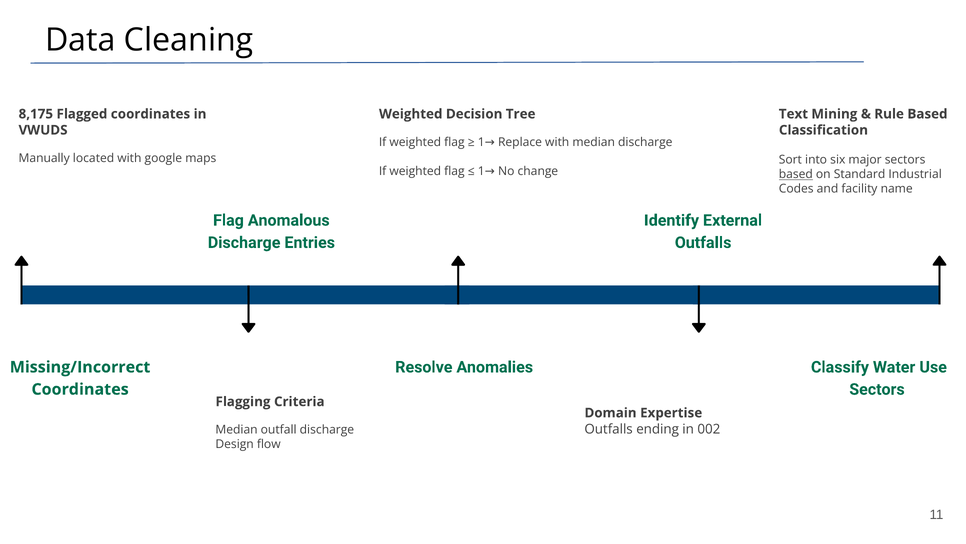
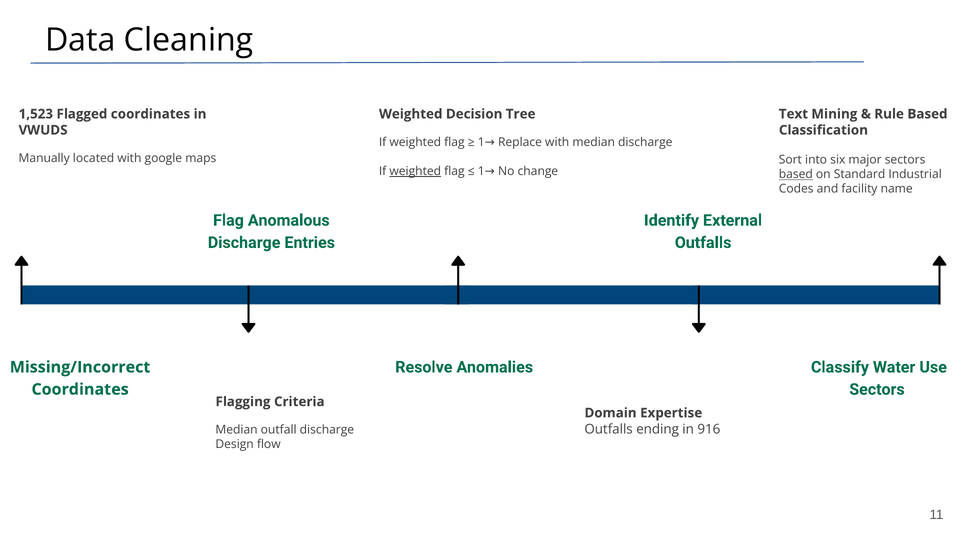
8,175: 8,175 -> 1,523
weighted at (415, 171) underline: none -> present
002: 002 -> 916
